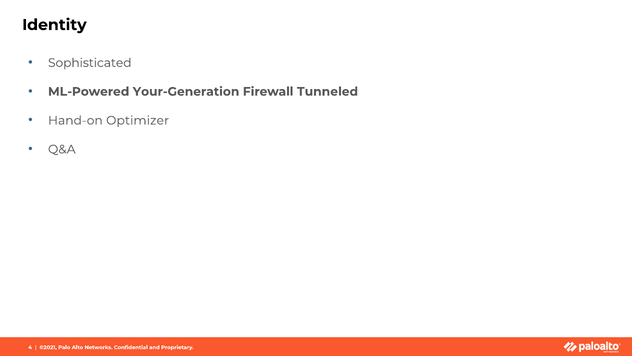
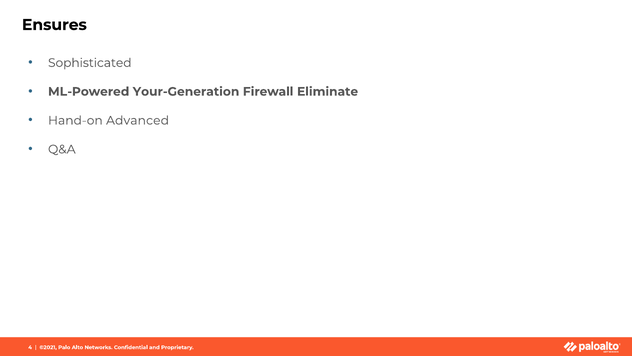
Identity: Identity -> Ensures
Tunneled: Tunneled -> Eliminate
Optimizer: Optimizer -> Advanced
